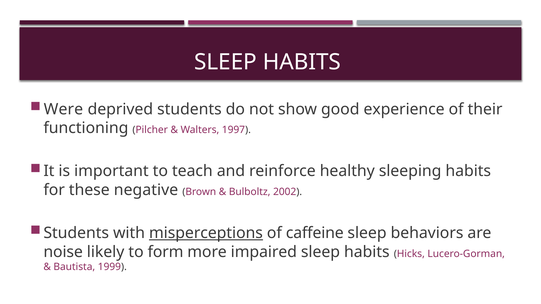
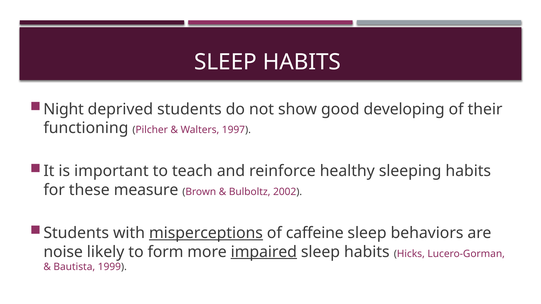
Were: Were -> Night
experience: experience -> developing
negative: negative -> measure
impaired underline: none -> present
